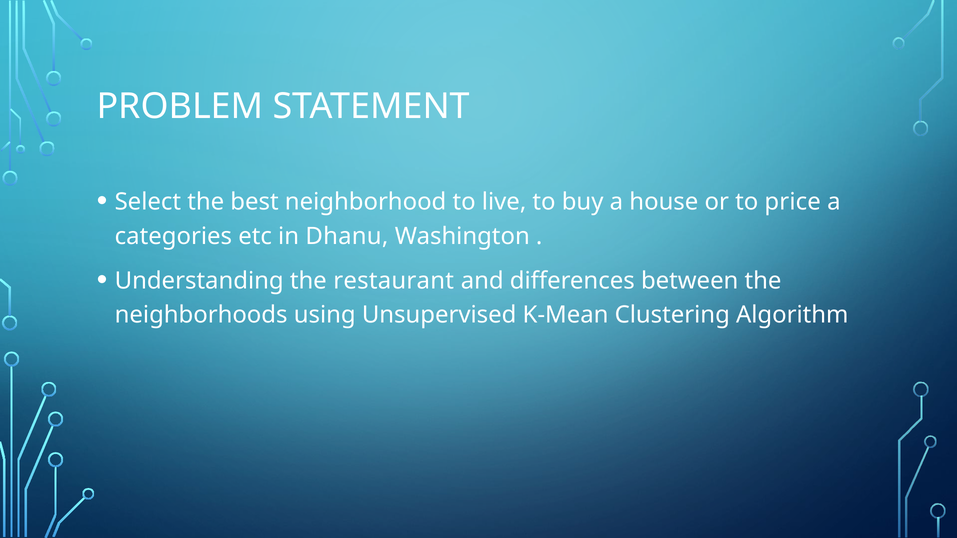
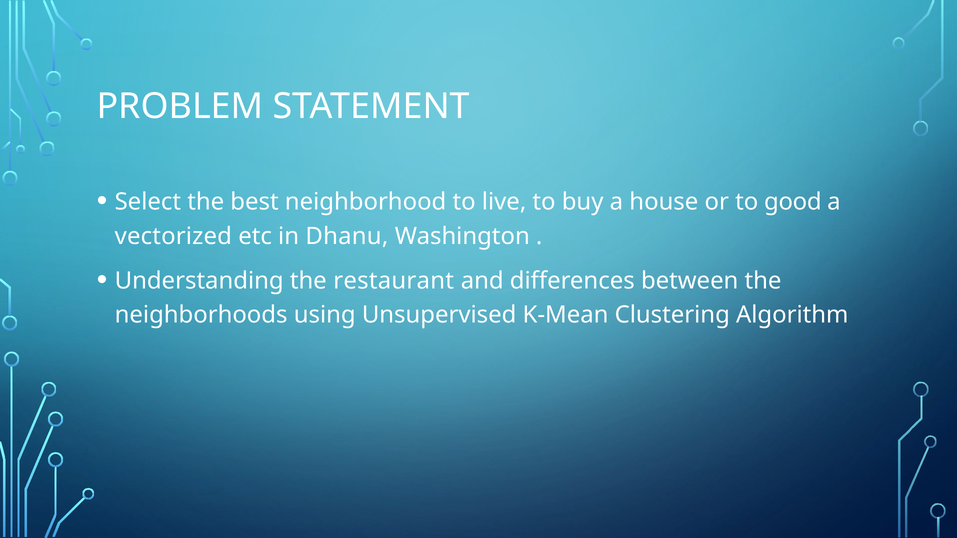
price: price -> good
categories: categories -> vectorized
